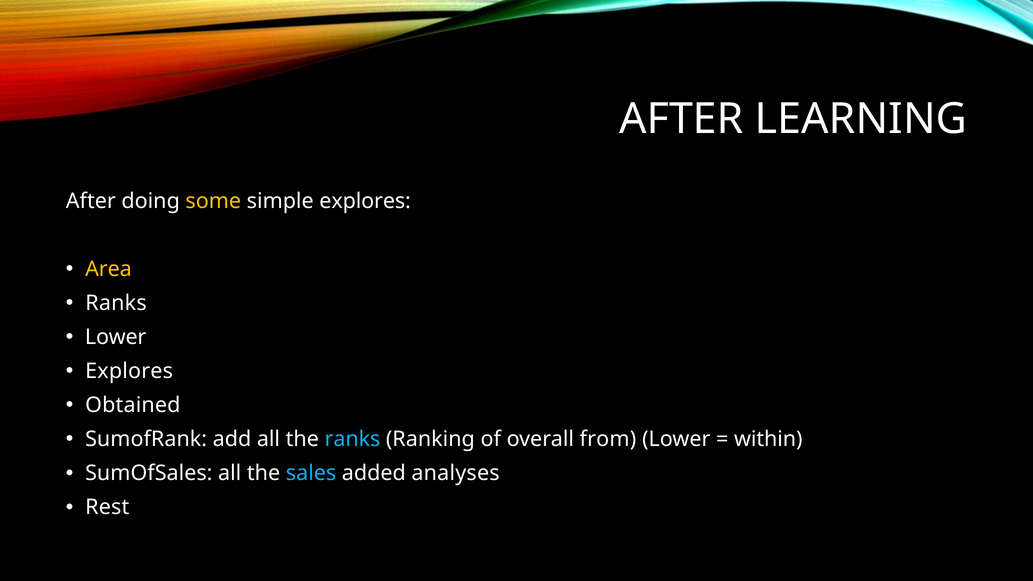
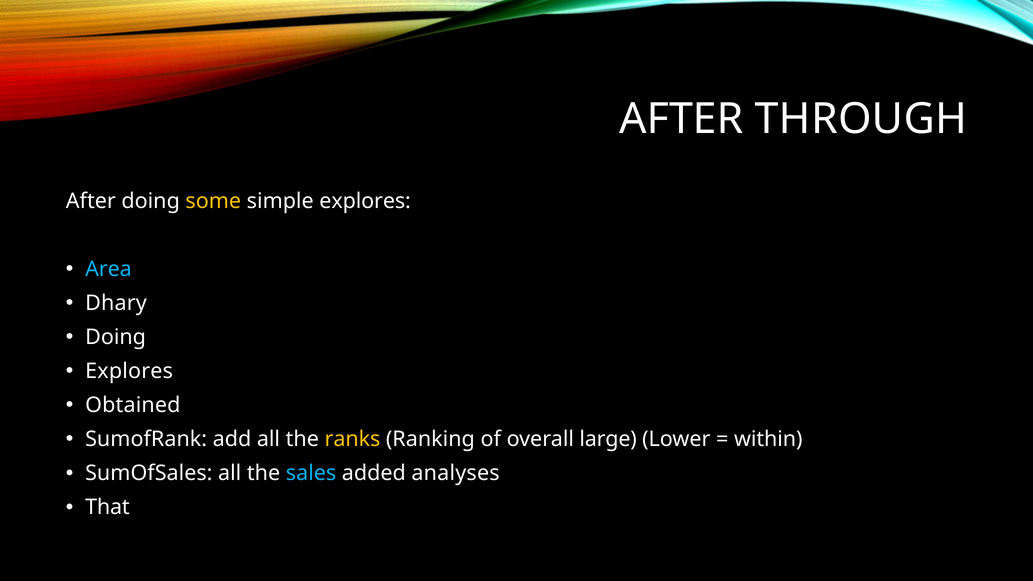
LEARNING: LEARNING -> THROUGH
Area colour: yellow -> light blue
Ranks at (116, 303): Ranks -> Dhary
Lower at (116, 337): Lower -> Doing
ranks at (353, 439) colour: light blue -> yellow
from: from -> large
Rest: Rest -> That
